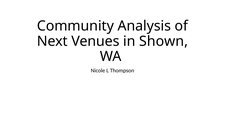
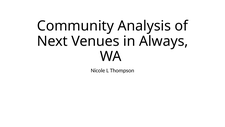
Shown: Shown -> Always
